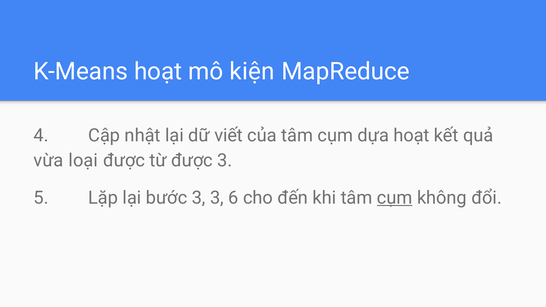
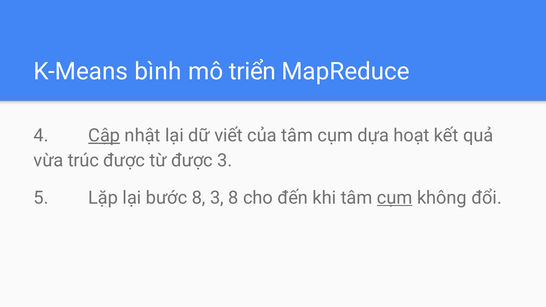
K-Means hoạt: hoạt -> bình
kiện: kiện -> triển
Cập underline: none -> present
loại: loại -> trúc
bước 3: 3 -> 8
3 6: 6 -> 8
